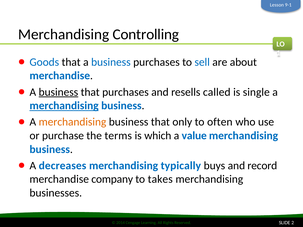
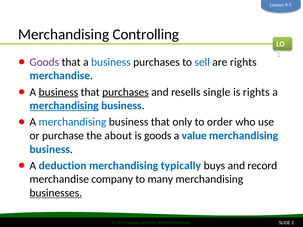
Goods at (44, 62) colour: blue -> purple
are about: about -> rights
purchases at (125, 92) underline: none -> present
called: called -> single
is single: single -> rights
merchandising at (72, 122) colour: orange -> blue
often: often -> order
terms: terms -> about
is which: which -> goods
decreases: decreases -> deduction
takes: takes -> many
businesses underline: none -> present
